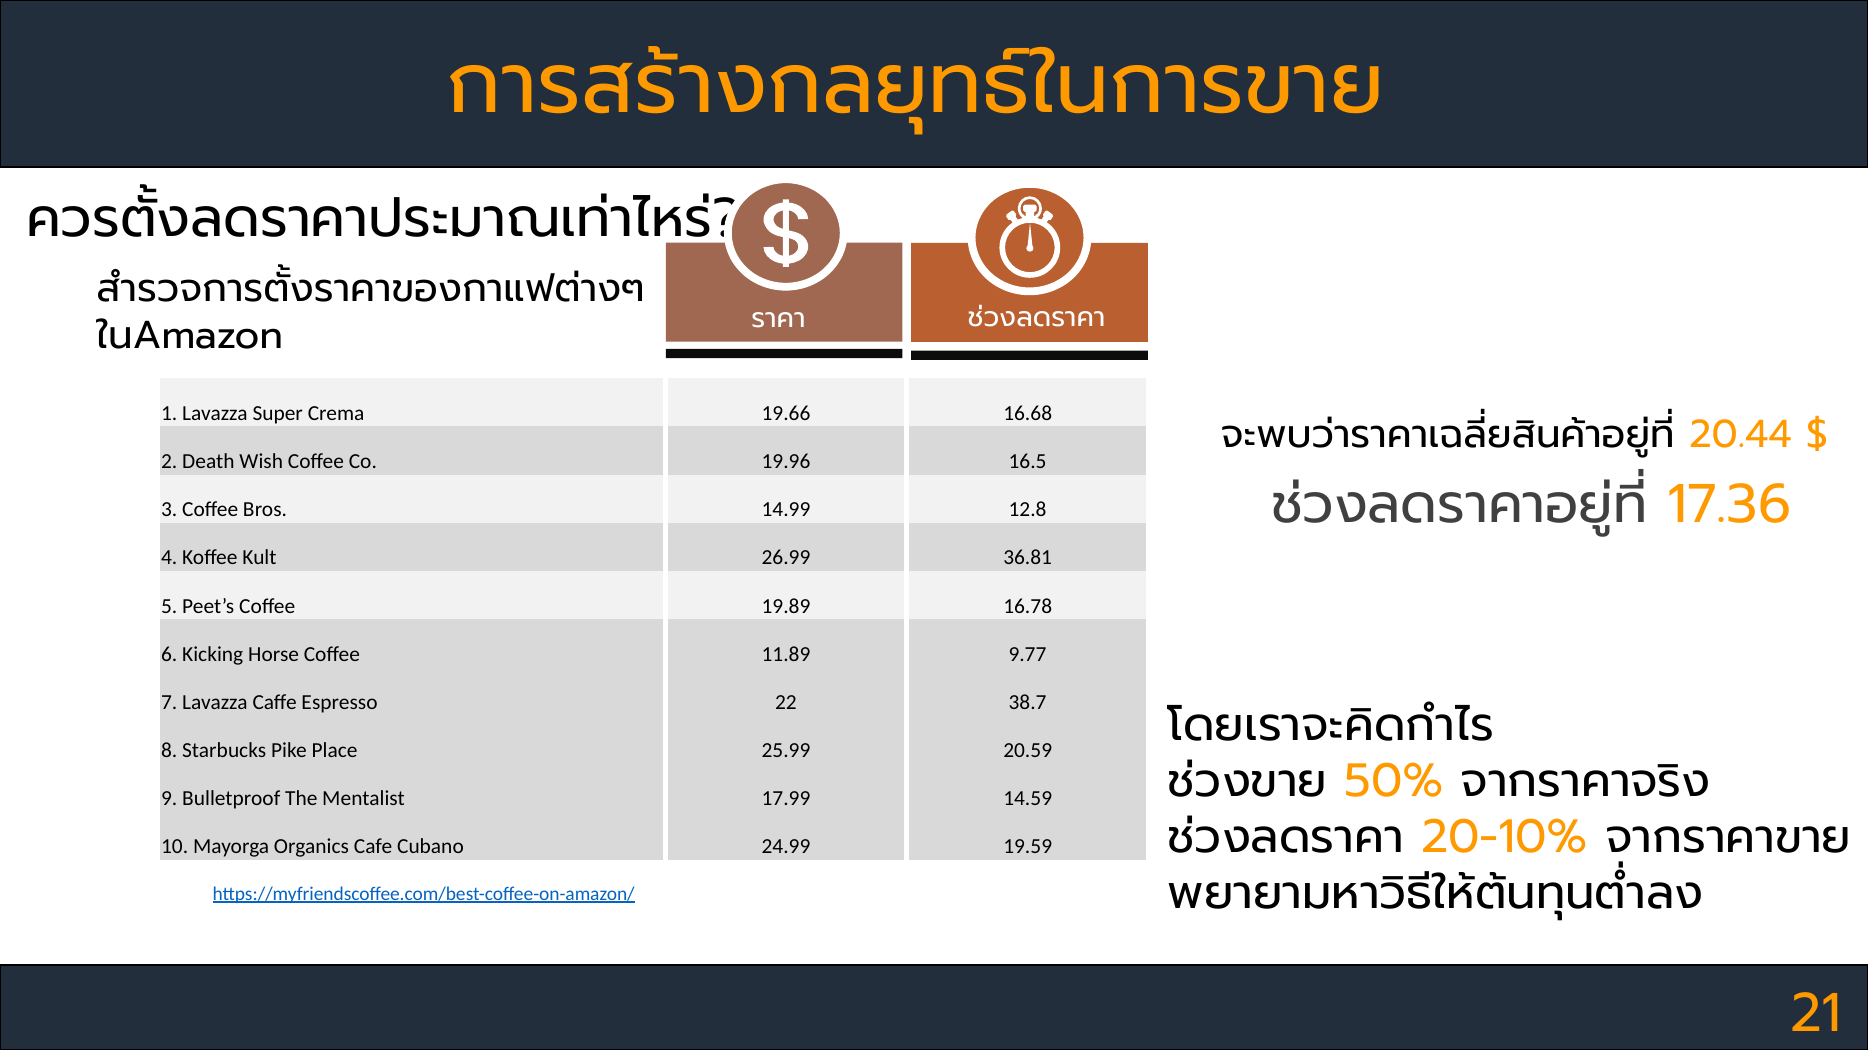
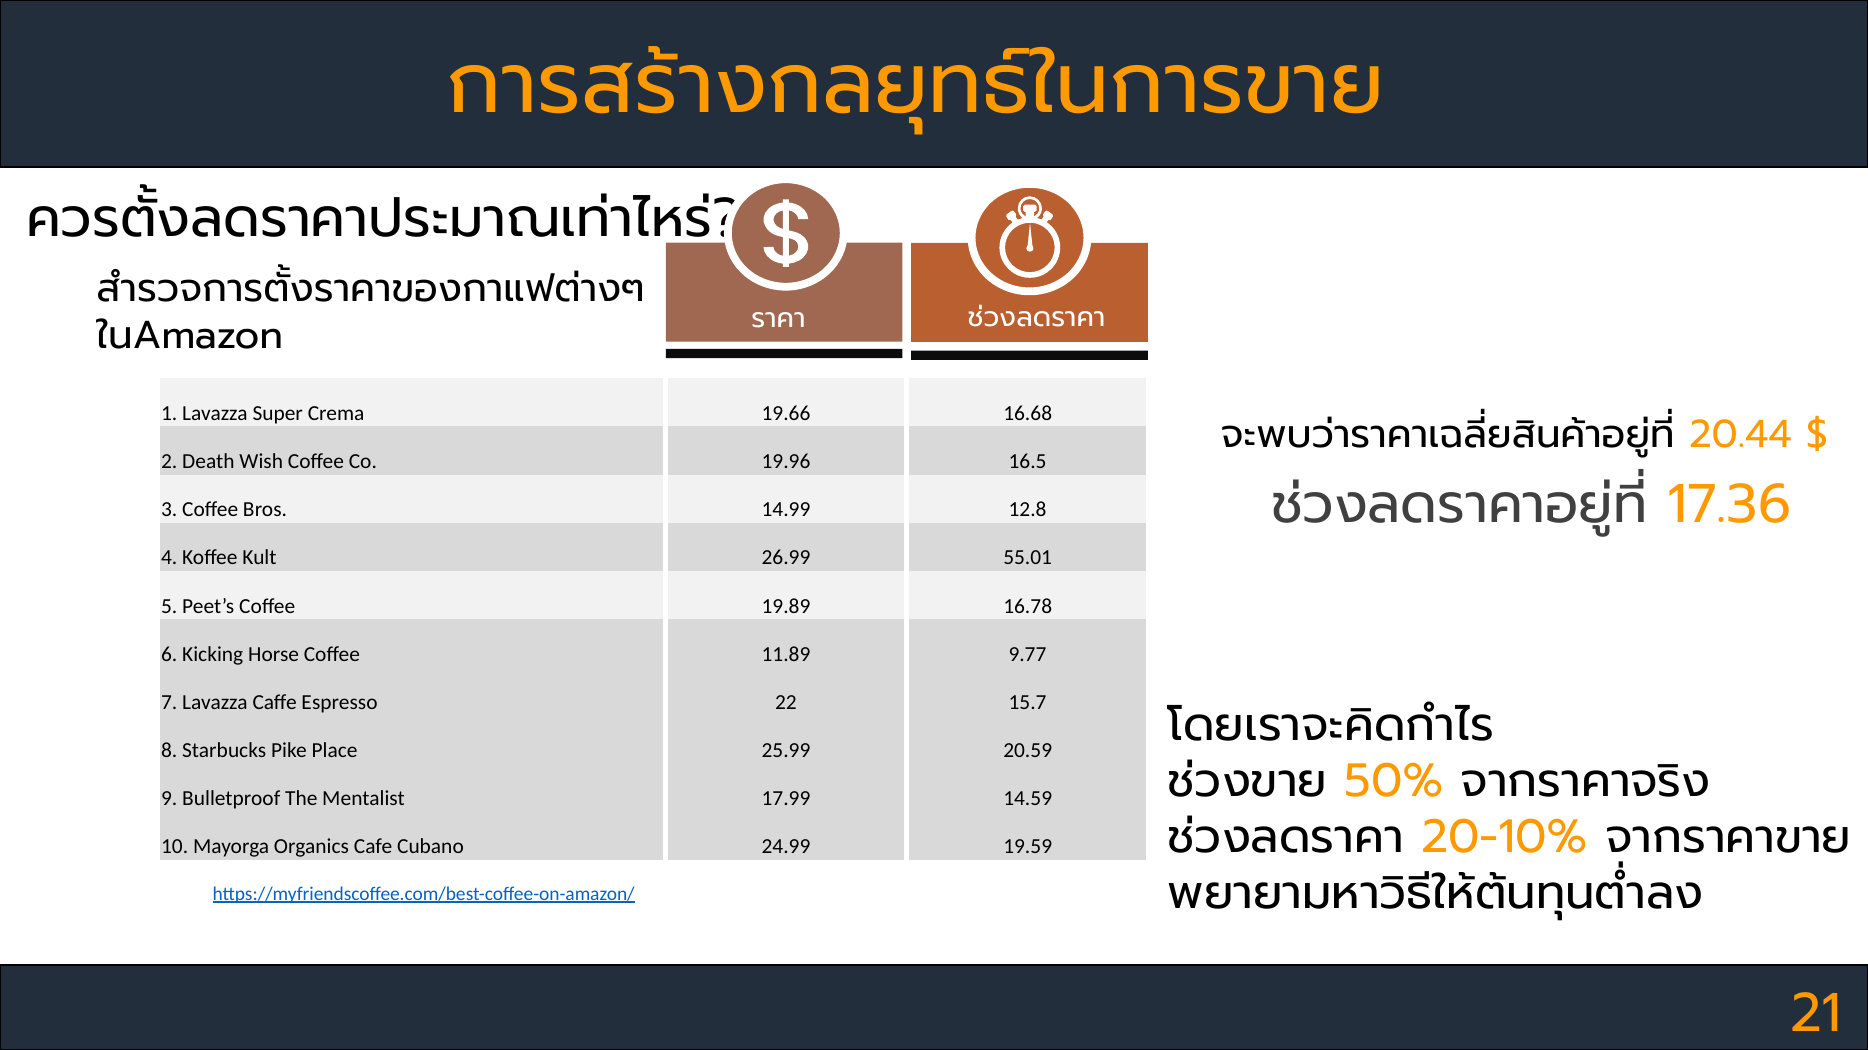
36.81: 36.81 -> 55.01
38.7: 38.7 -> 15.7
